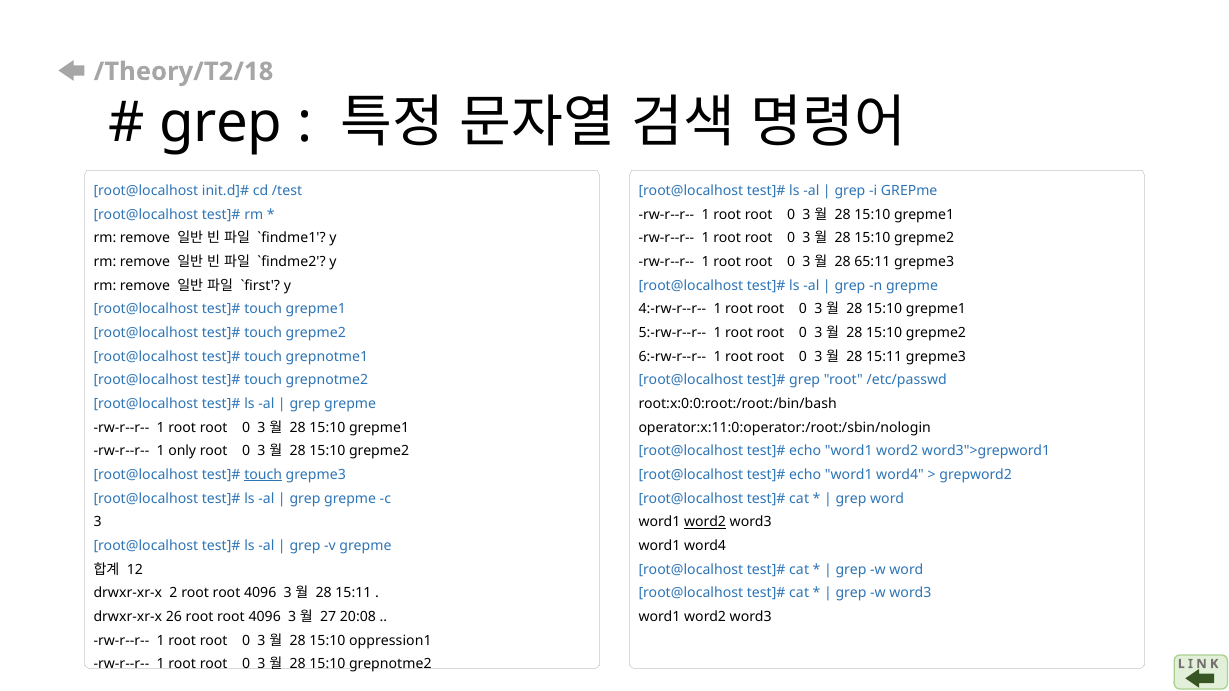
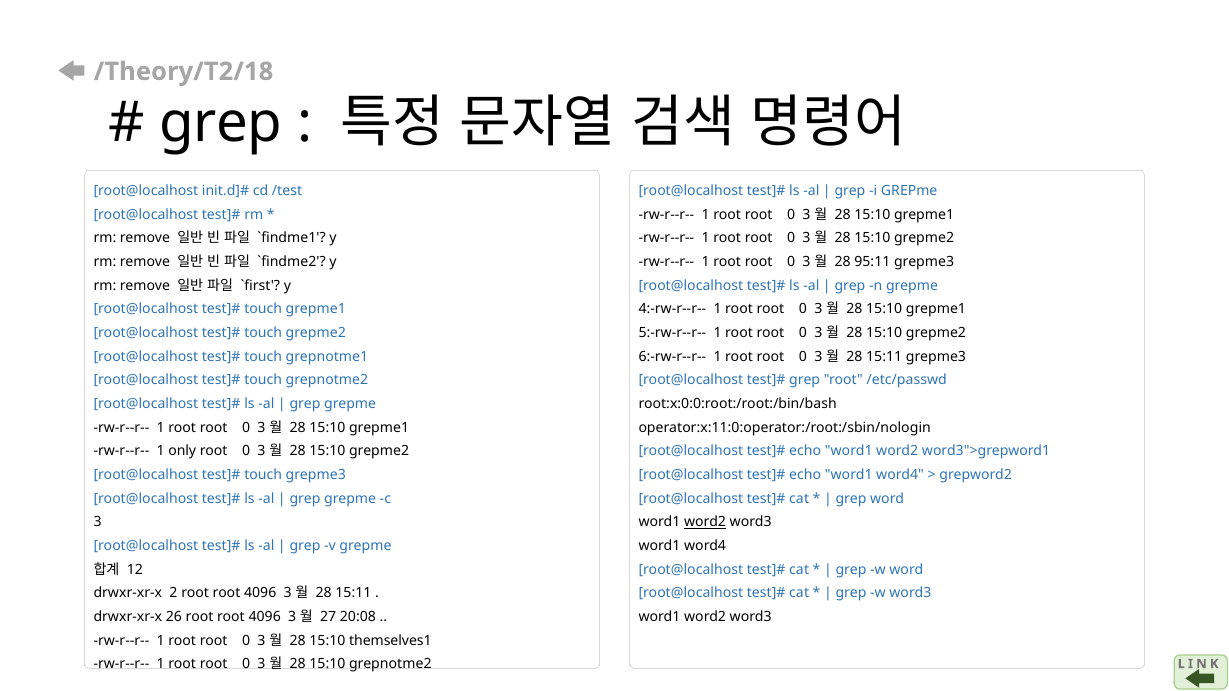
65:11: 65:11 -> 95:11
touch at (263, 475) underline: present -> none
oppression1: oppression1 -> themselves1
